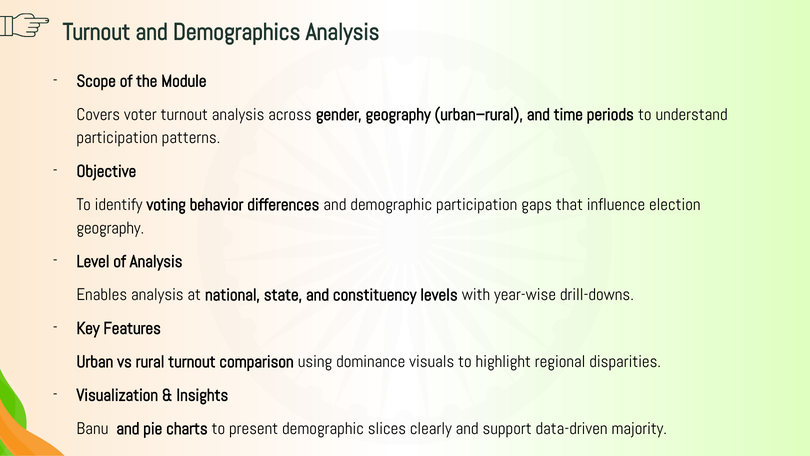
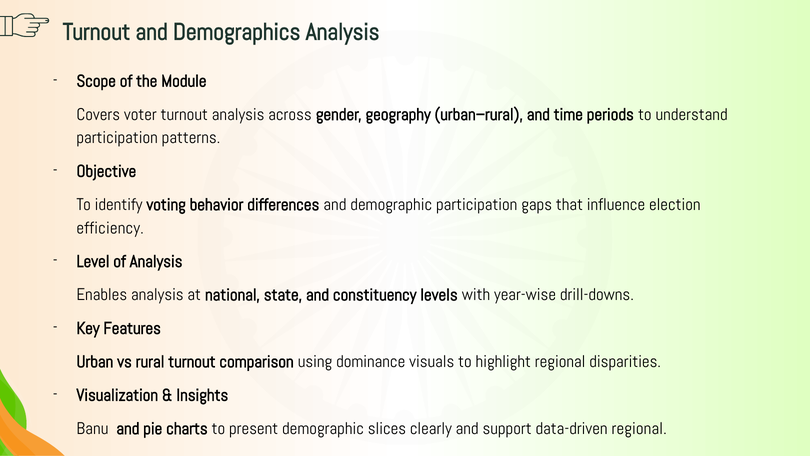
geography at (110, 228): geography -> efficiency
data-driven majority: majority -> regional
